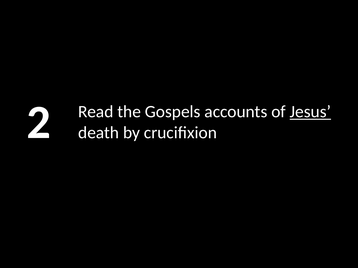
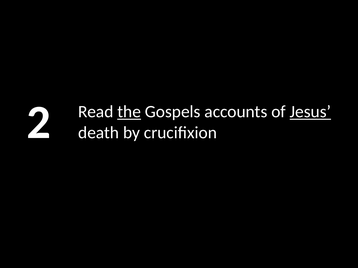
the underline: none -> present
